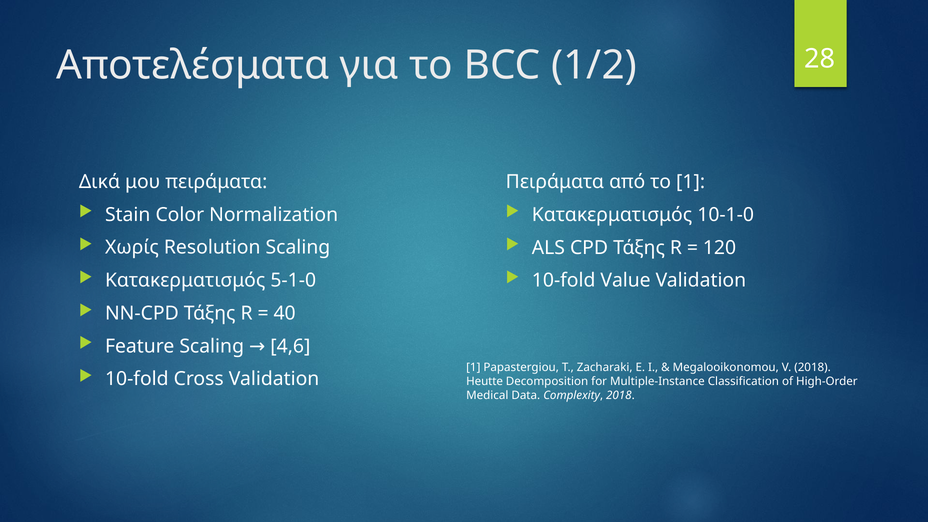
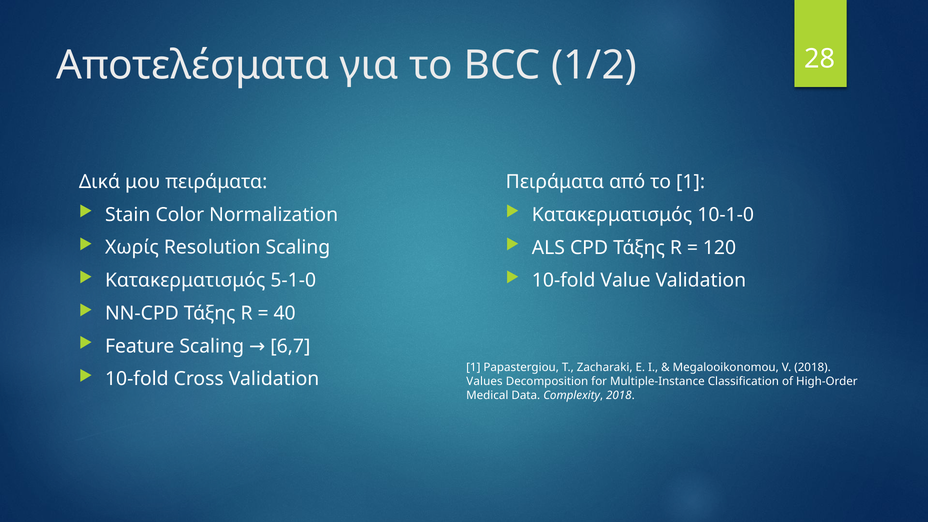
4,6: 4,6 -> 6,7
Heutte: Heutte -> Values
